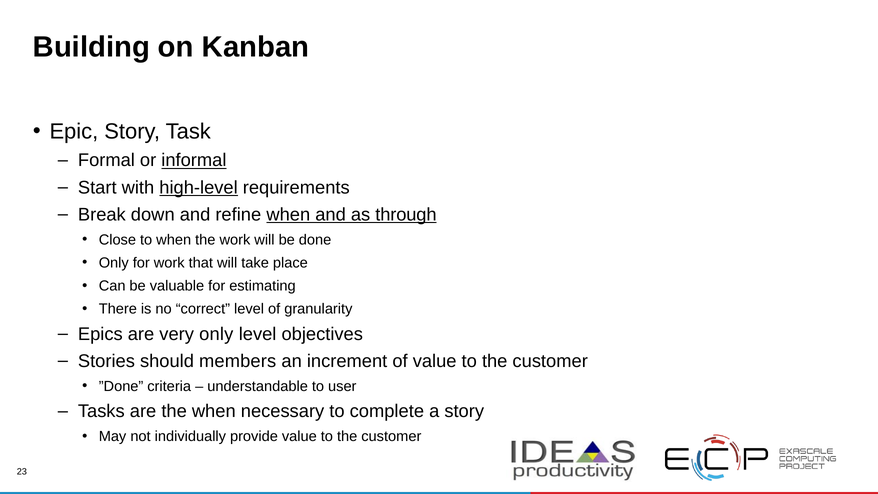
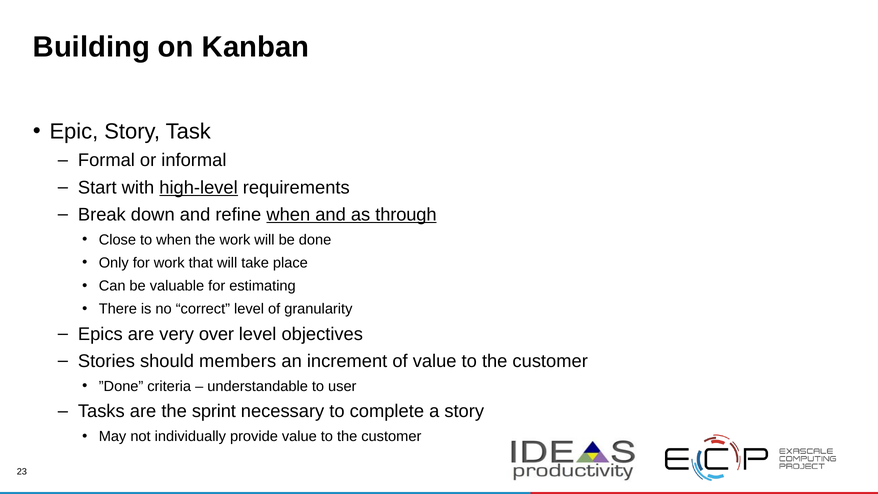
informal underline: present -> none
very only: only -> over
the when: when -> sprint
